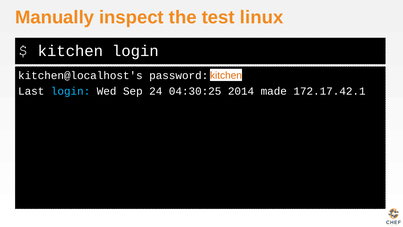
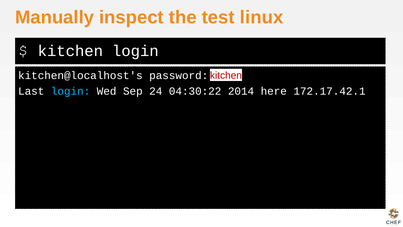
kitchen at (226, 75) colour: orange -> red
04:30:25: 04:30:25 -> 04:30:22
made: made -> here
